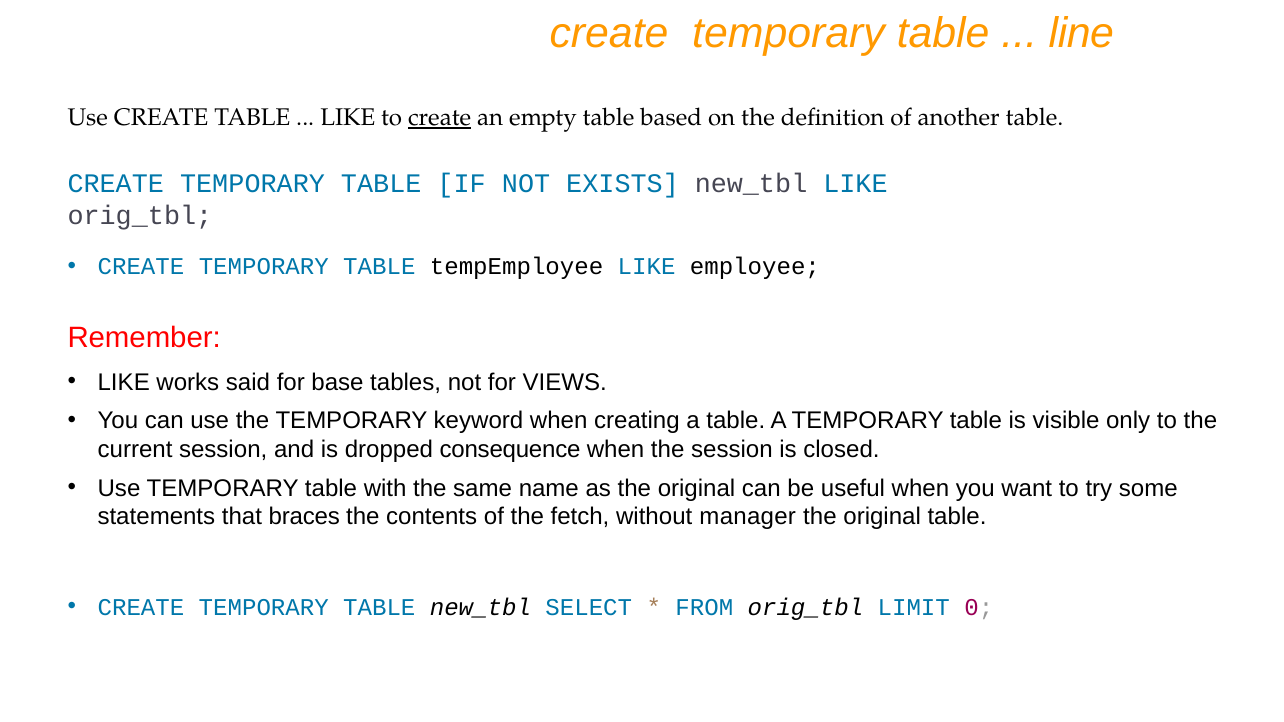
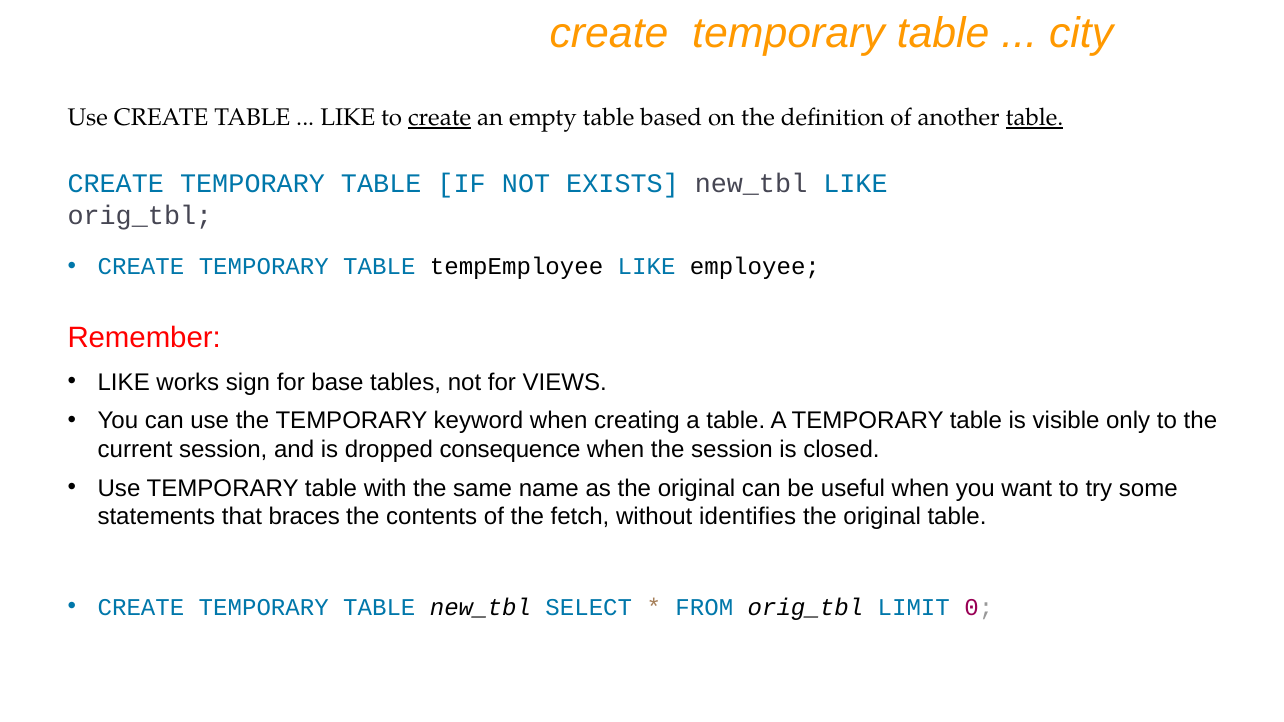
line: line -> city
table at (1035, 118) underline: none -> present
said: said -> sign
manager: manager -> identifies
